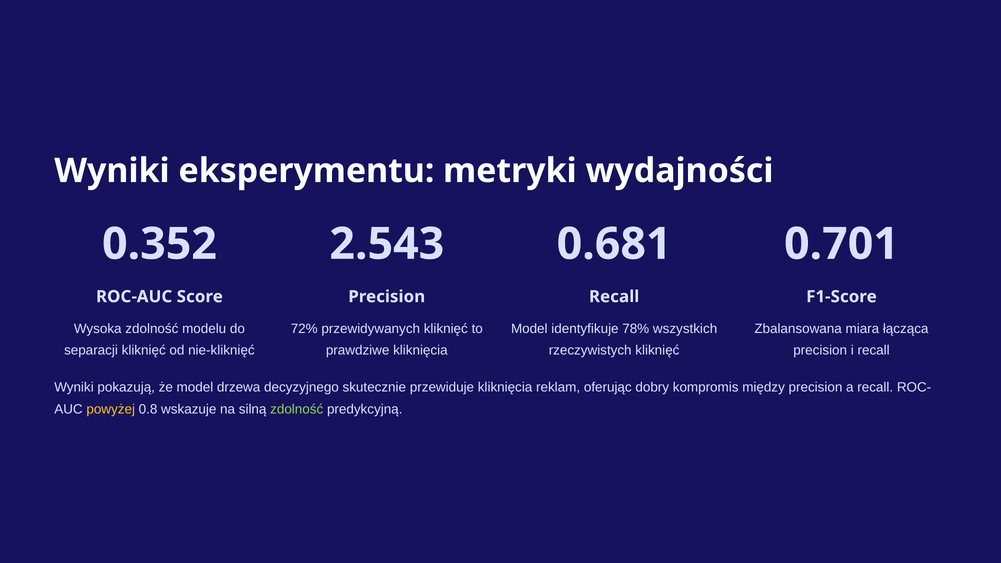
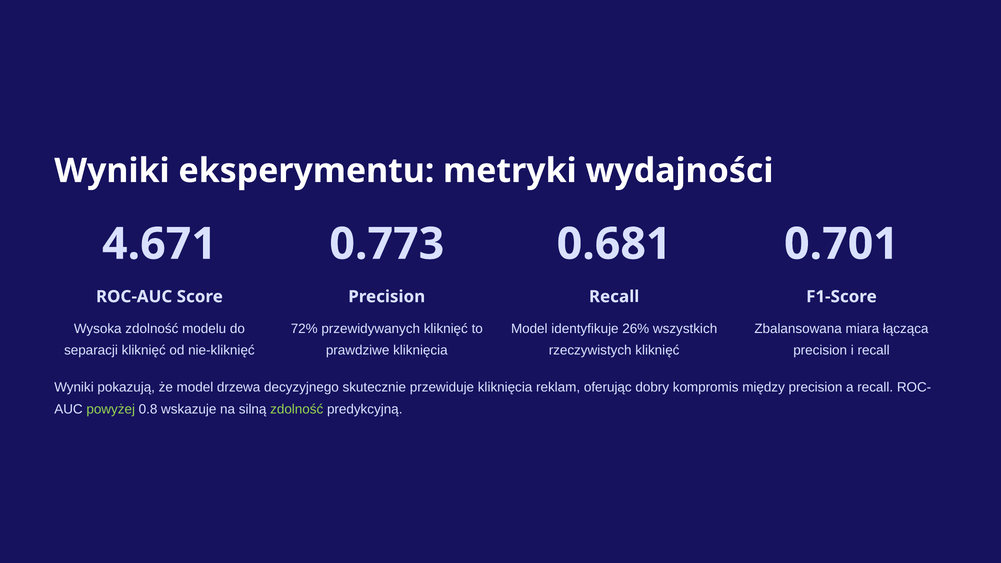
0.352: 0.352 -> 4.671
2.543: 2.543 -> 0.773
78%: 78% -> 26%
powyżej colour: yellow -> light green
